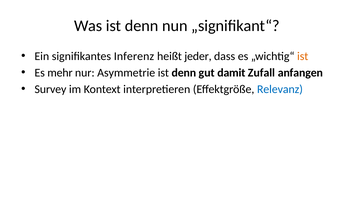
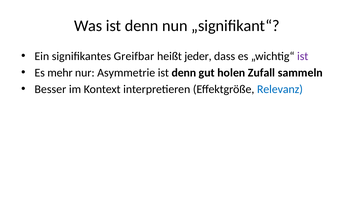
Inferenz: Inferenz -> Greifbar
ist at (303, 56) colour: orange -> purple
damit: damit -> holen
anfangen: anfangen -> sammeln
Survey: Survey -> Besser
